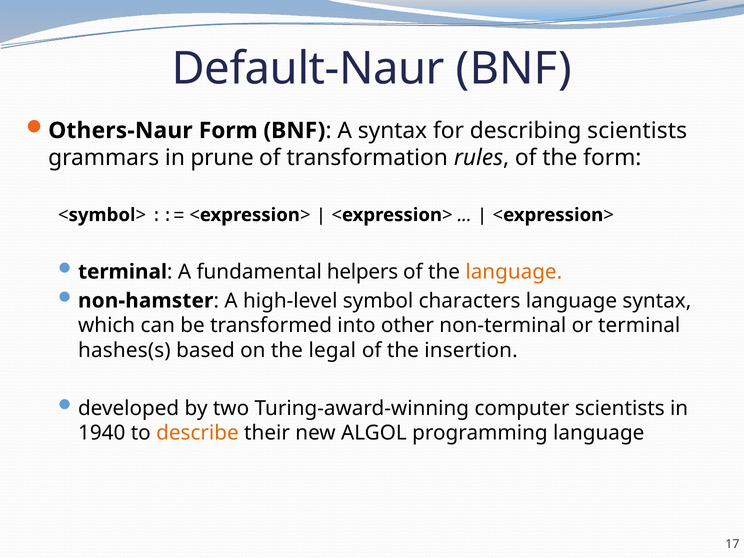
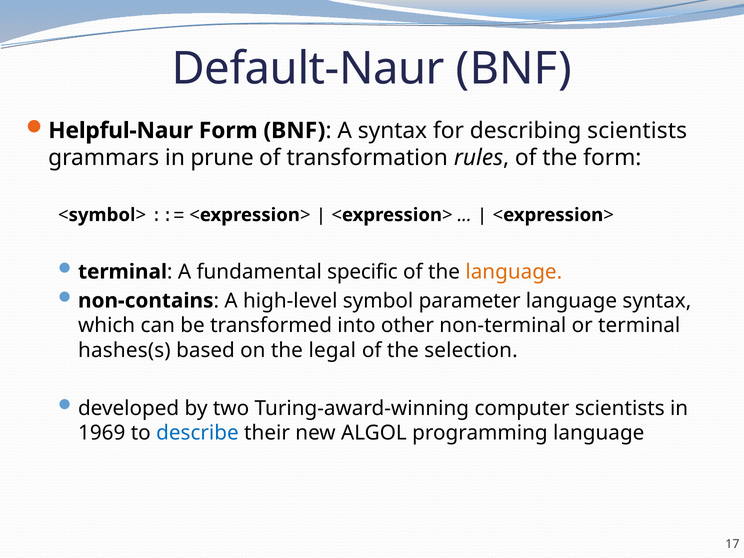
Others-Naur: Others-Naur -> Helpful-Naur
helpers: helpers -> specific
non-hamster: non-hamster -> non-contains
characters: characters -> parameter
insertion: insertion -> selection
1940: 1940 -> 1969
describe colour: orange -> blue
